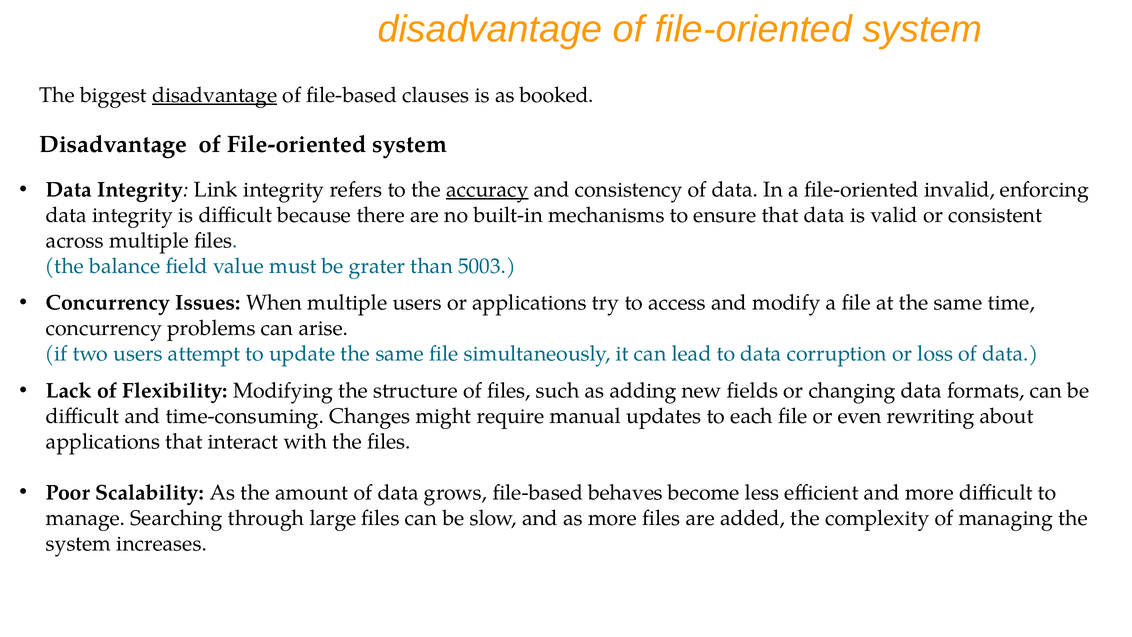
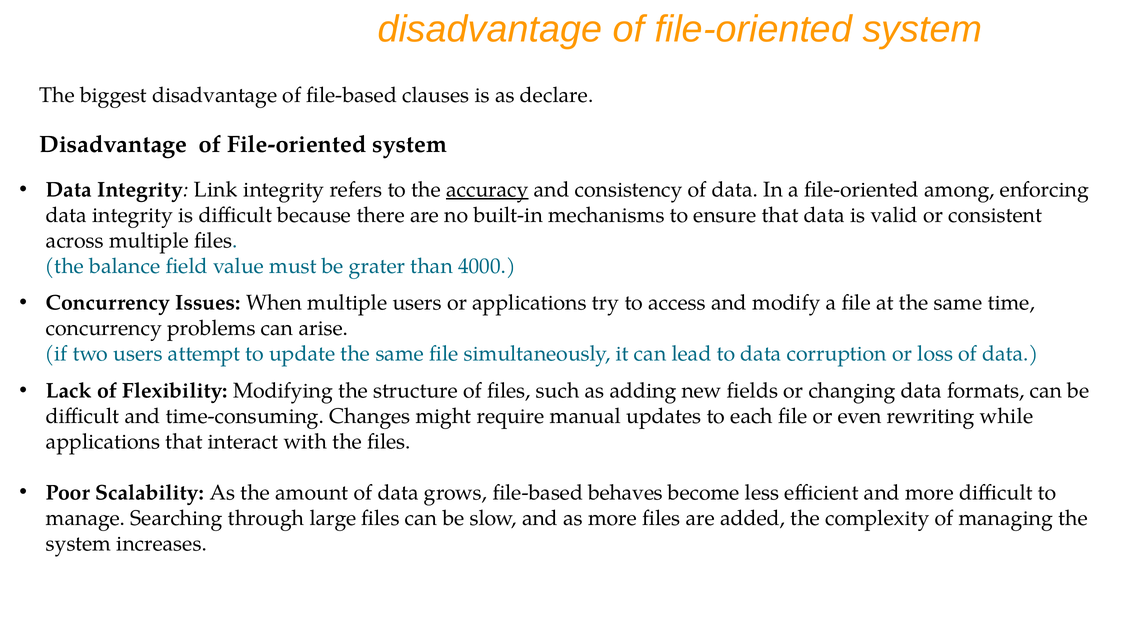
disadvantage at (215, 95) underline: present -> none
booked: booked -> declare
invalid: invalid -> among
5003: 5003 -> 4000
about: about -> while
